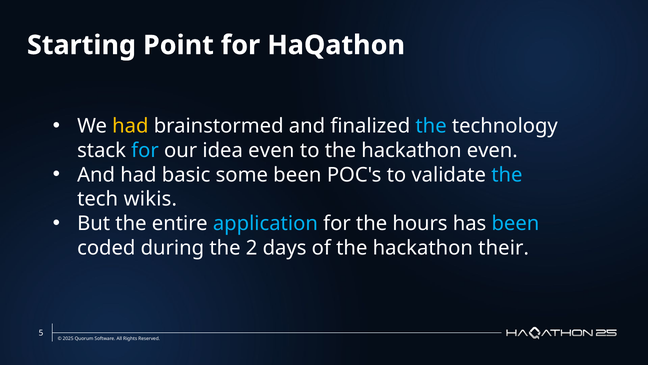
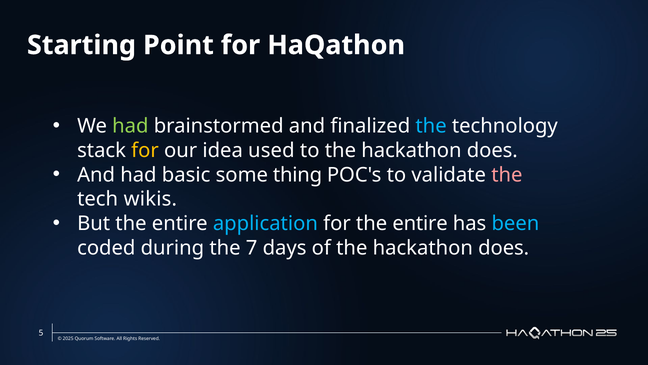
had at (130, 126) colour: yellow -> light green
for at (145, 150) colour: light blue -> yellow
idea even: even -> used
to the hackathon even: even -> does
some been: been -> thing
the at (507, 175) colour: light blue -> pink
for the hours: hours -> entire
2: 2 -> 7
of the hackathon their: their -> does
